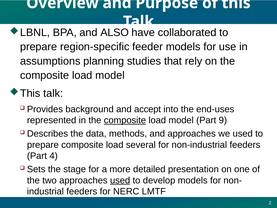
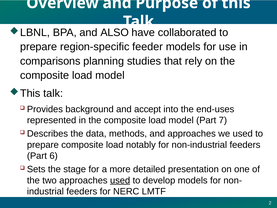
assumptions: assumptions -> comparisons
composite at (125, 120) underline: present -> none
9: 9 -> 7
several: several -> notably
4: 4 -> 6
